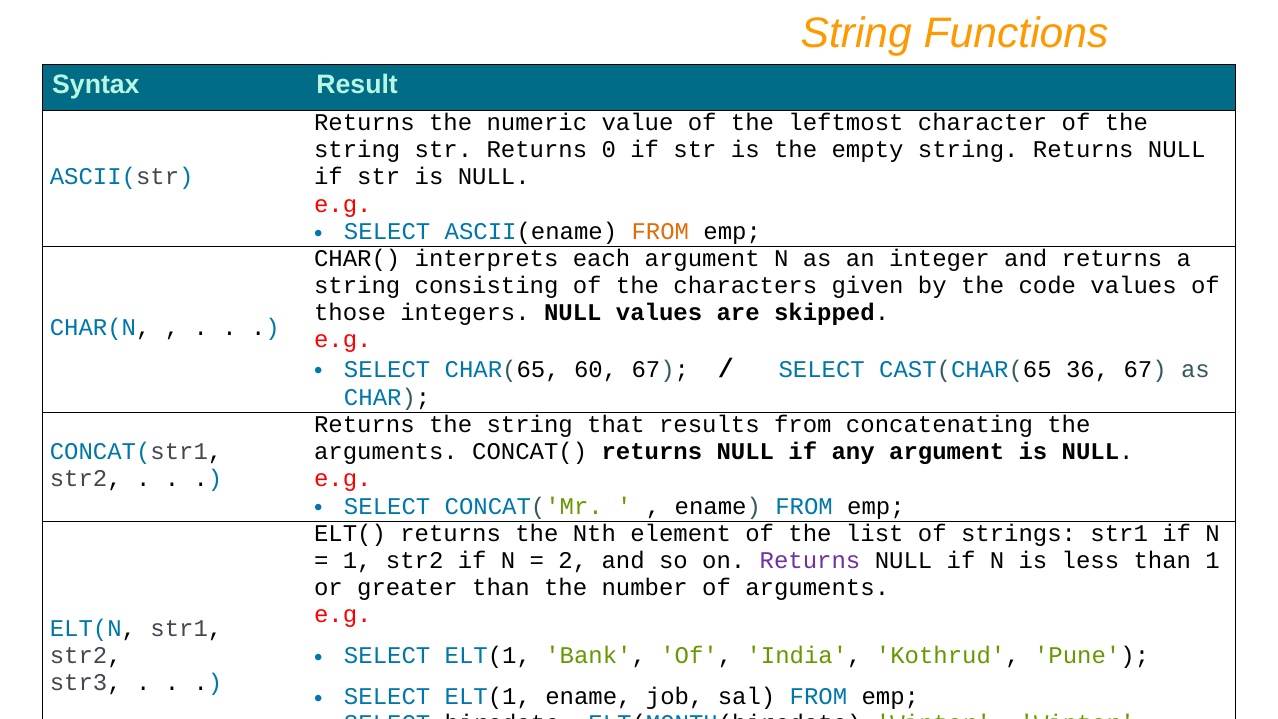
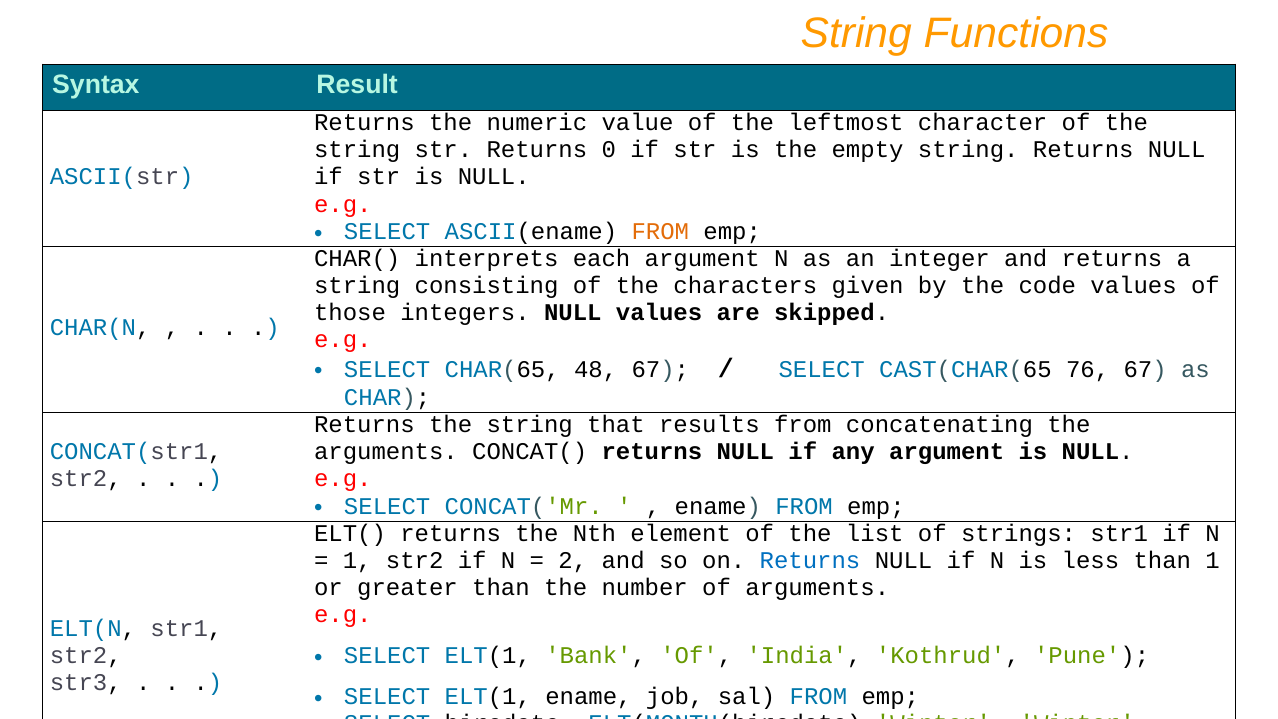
60: 60 -> 48
36: 36 -> 76
Returns at (810, 560) colour: purple -> blue
